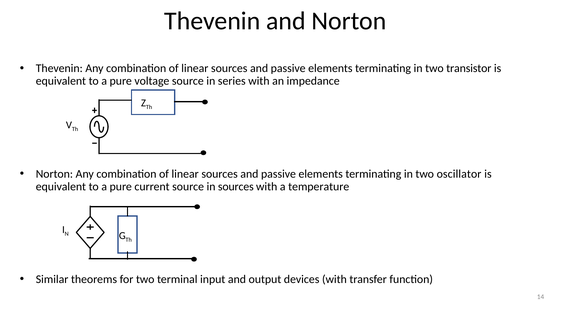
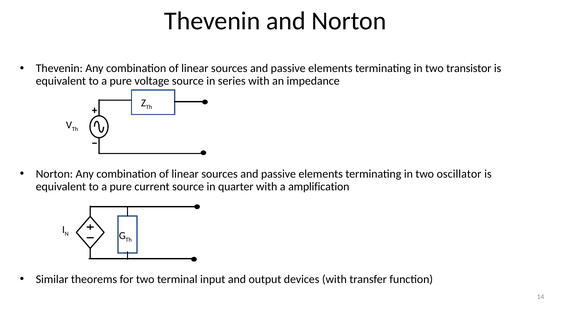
in sources: sources -> quarter
temperature: temperature -> amplification
